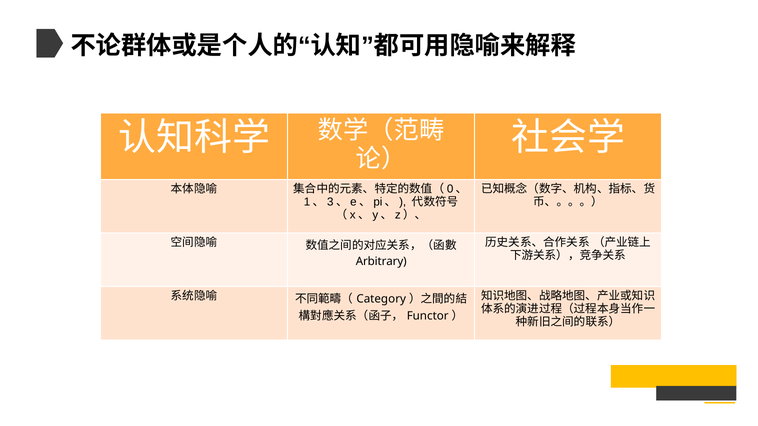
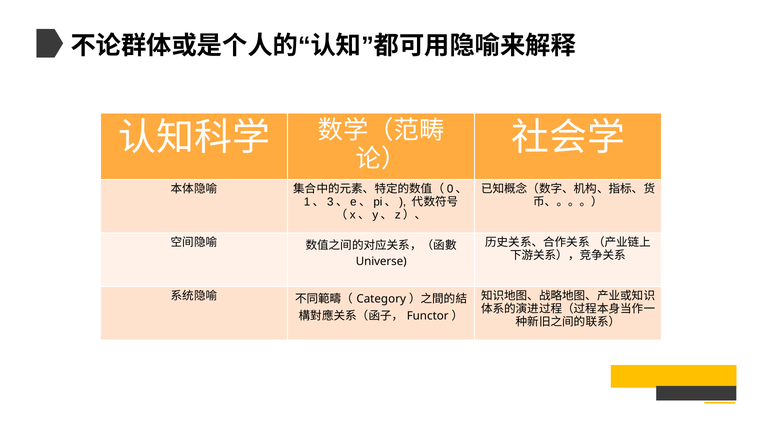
Arbitrary: Arbitrary -> Universe
